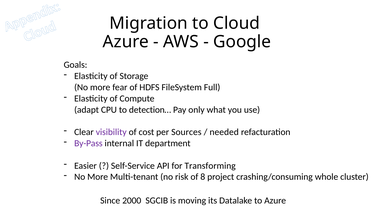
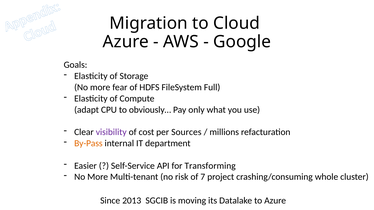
detection…: detection… -> obviously…
needed: needed -> millions
By-Pass colour: purple -> orange
8: 8 -> 7
2000: 2000 -> 2013
